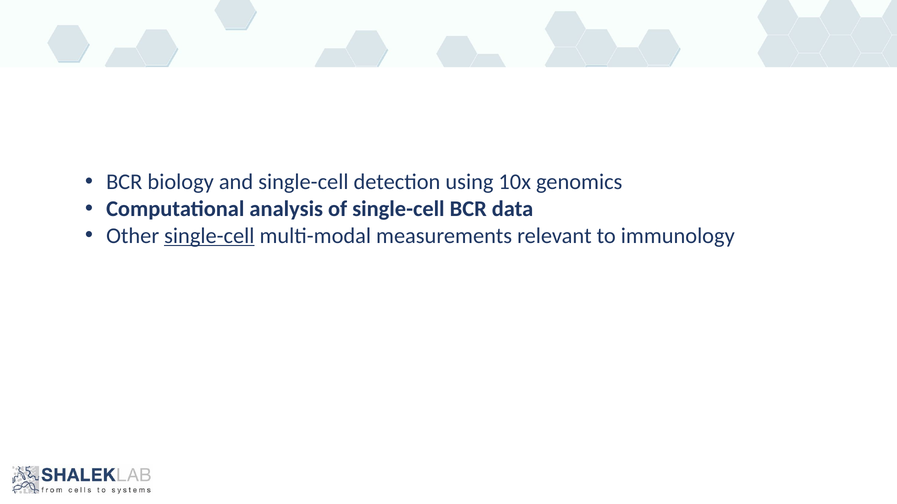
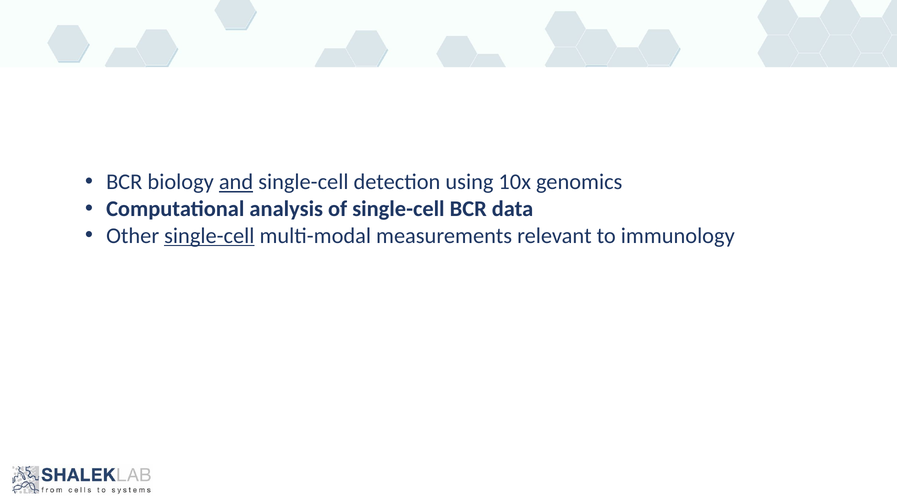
and underline: none -> present
